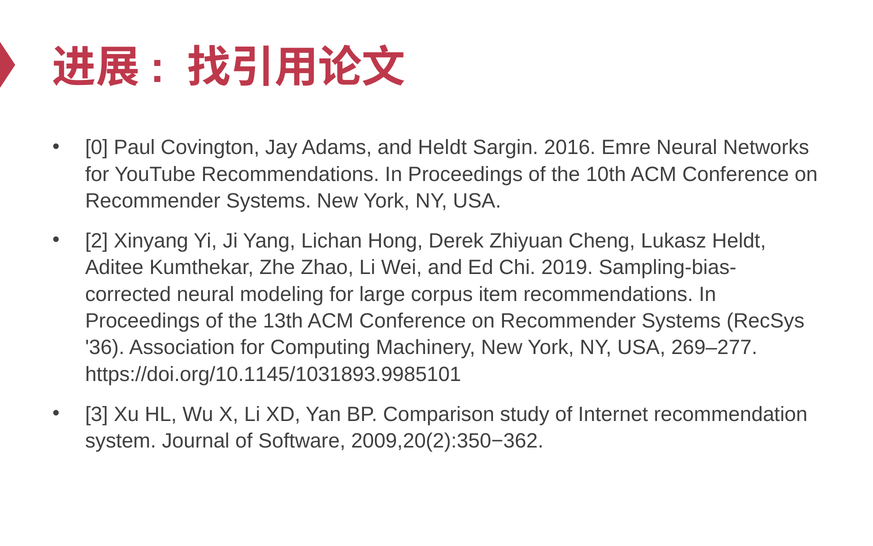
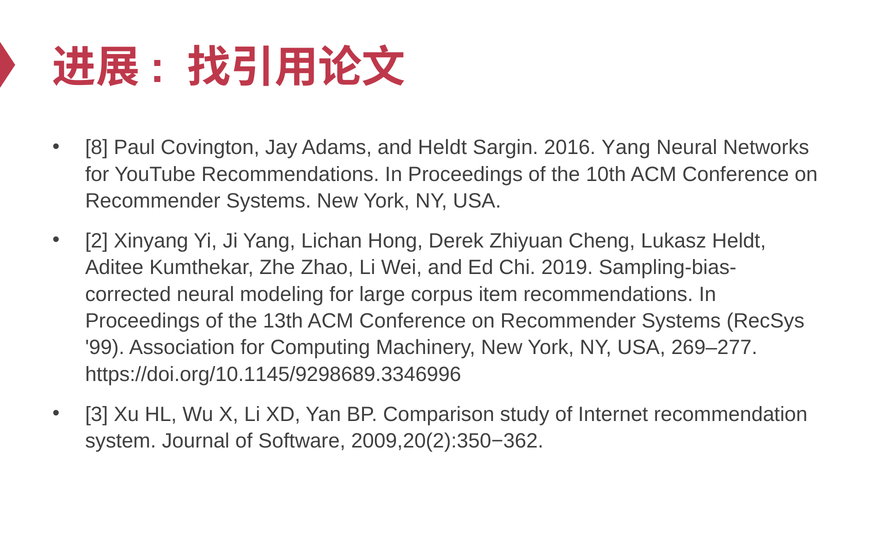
0: 0 -> 8
2016 Emre: Emre -> Yang
36: 36 -> 99
https://doi.org/10.1145/1031893.9985101: https://doi.org/10.1145/1031893.9985101 -> https://doi.org/10.1145/9298689.3346996
